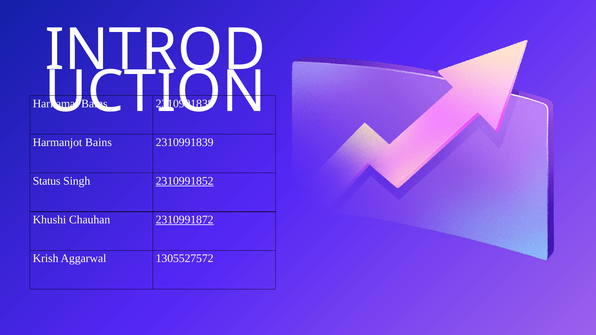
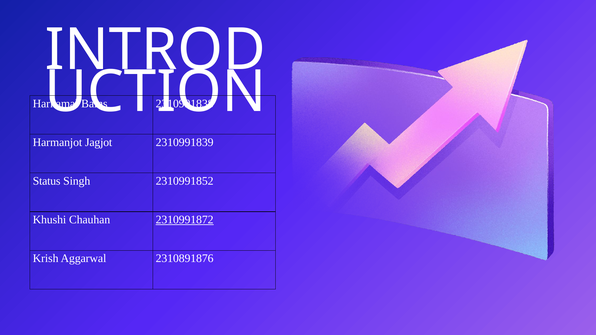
Harmanjot Bains: Bains -> Jagjot
2310991852 underline: present -> none
1305527572: 1305527572 -> 2310891876
